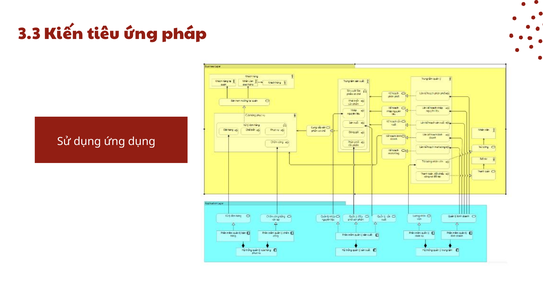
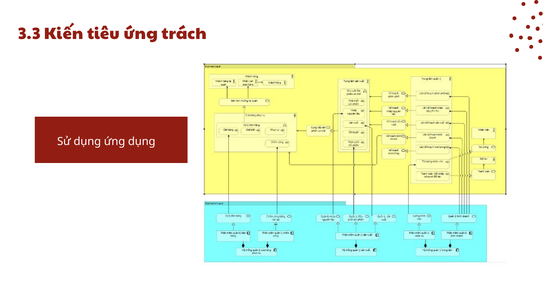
pháp: pháp -> trách
